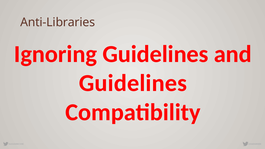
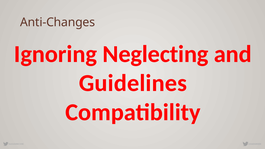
Anti-Libraries: Anti-Libraries -> Anti-Changes
Ignoring Guidelines: Guidelines -> Neglecting
